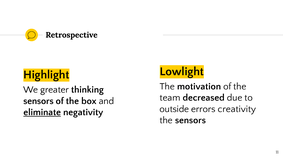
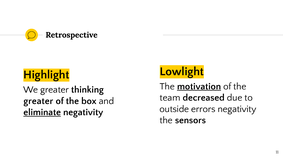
motivation underline: none -> present
sensors at (38, 101): sensors -> greater
errors creativity: creativity -> negativity
